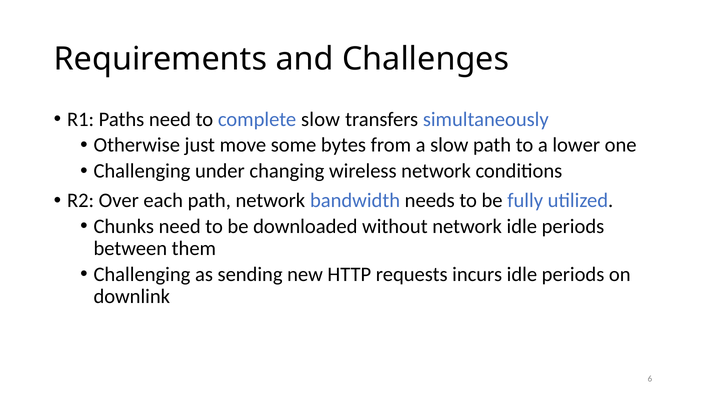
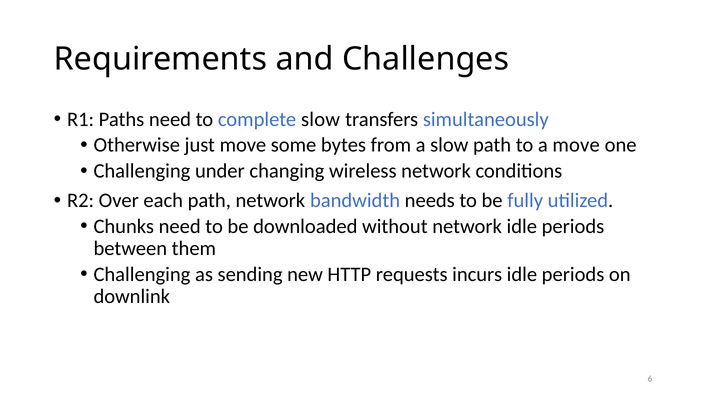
a lower: lower -> move
